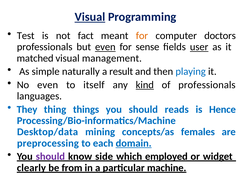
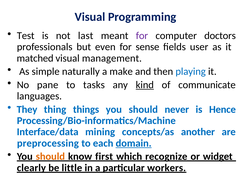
Visual at (90, 17) underline: present -> none
fact: fact -> last
for at (142, 36) colour: orange -> purple
even at (105, 47) underline: present -> none
user underline: present -> none
result: result -> make
No even: even -> pane
itself: itself -> tasks
of professionals: professionals -> communicate
reads: reads -> never
Desktop/data: Desktop/data -> Interface/data
females: females -> another
should at (50, 157) colour: purple -> orange
side: side -> first
employed: employed -> recognize
from: from -> little
machine: machine -> workers
